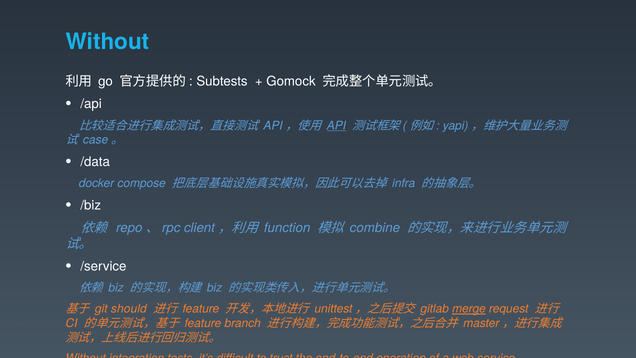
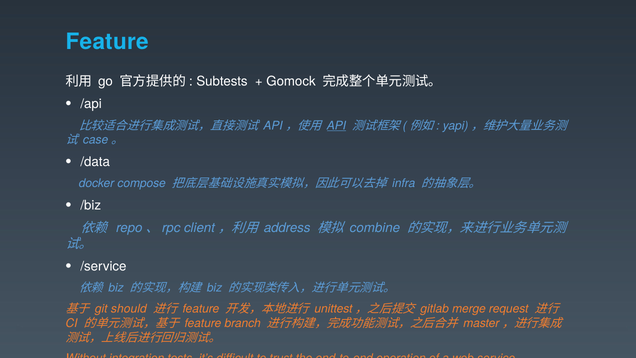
Without at (107, 42): Without -> Feature
function: function -> address
merge underline: present -> none
